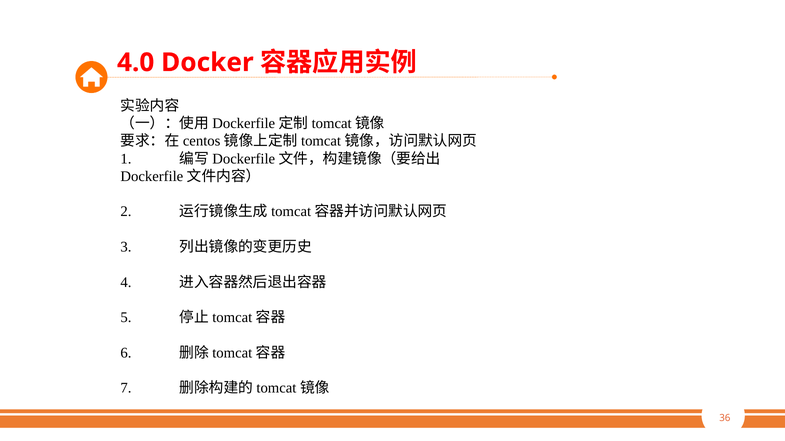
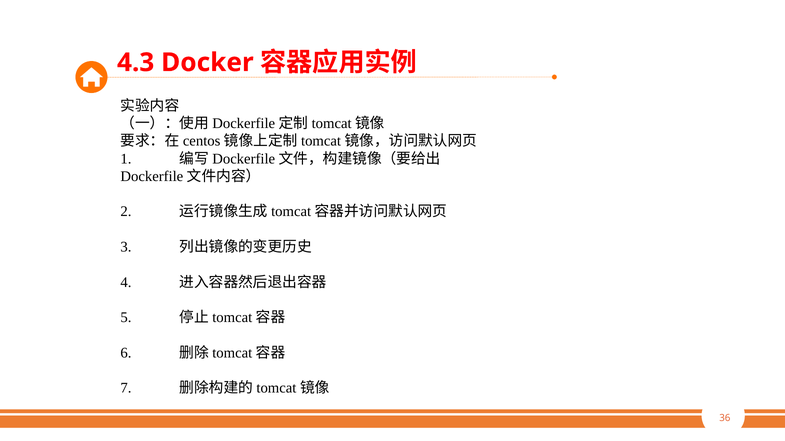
4.0: 4.0 -> 4.3
